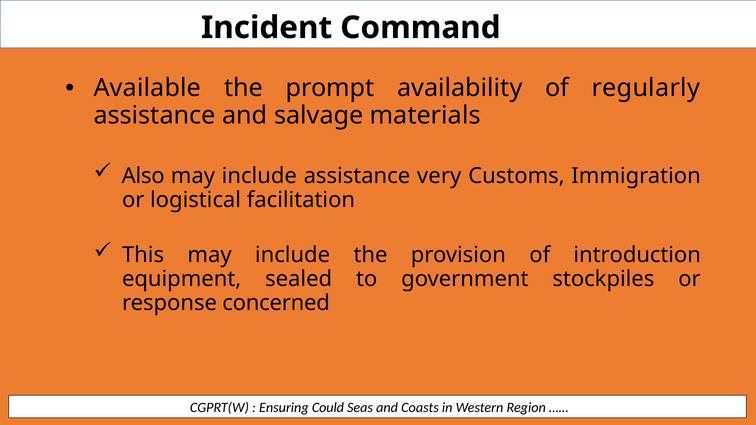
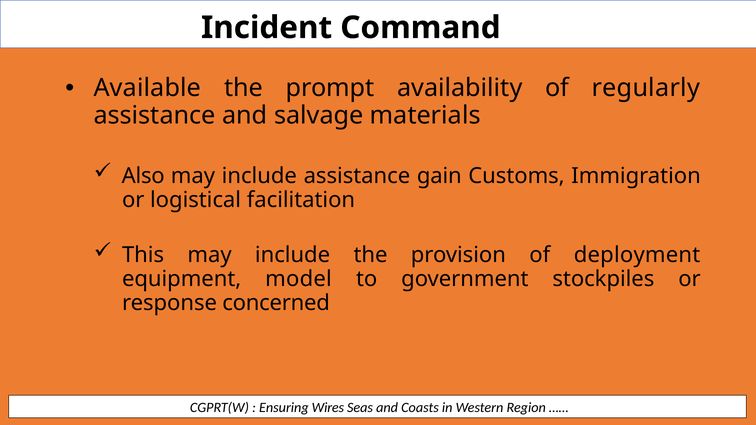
very: very -> gain
introduction: introduction -> deployment
sealed: sealed -> model
Could: Could -> Wires
